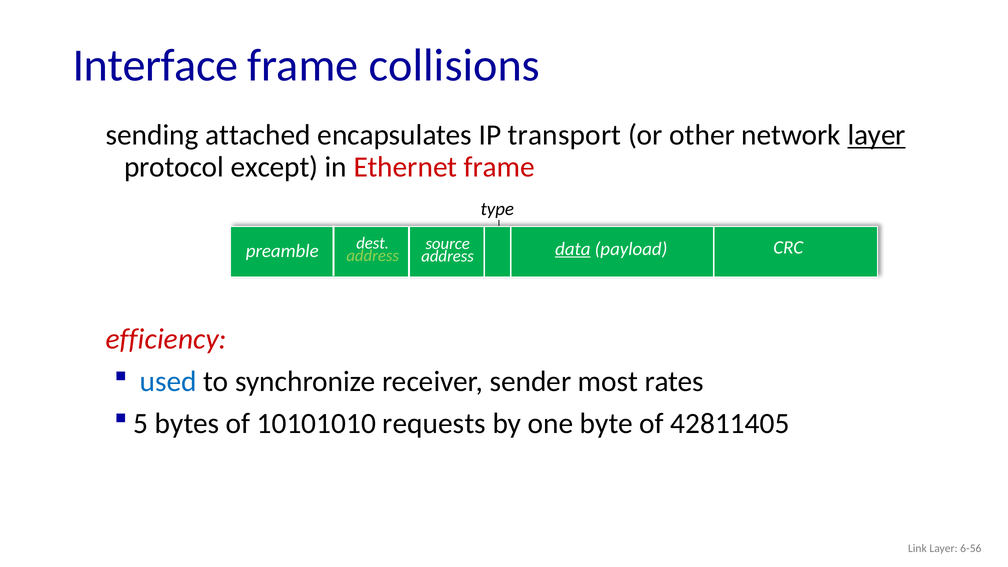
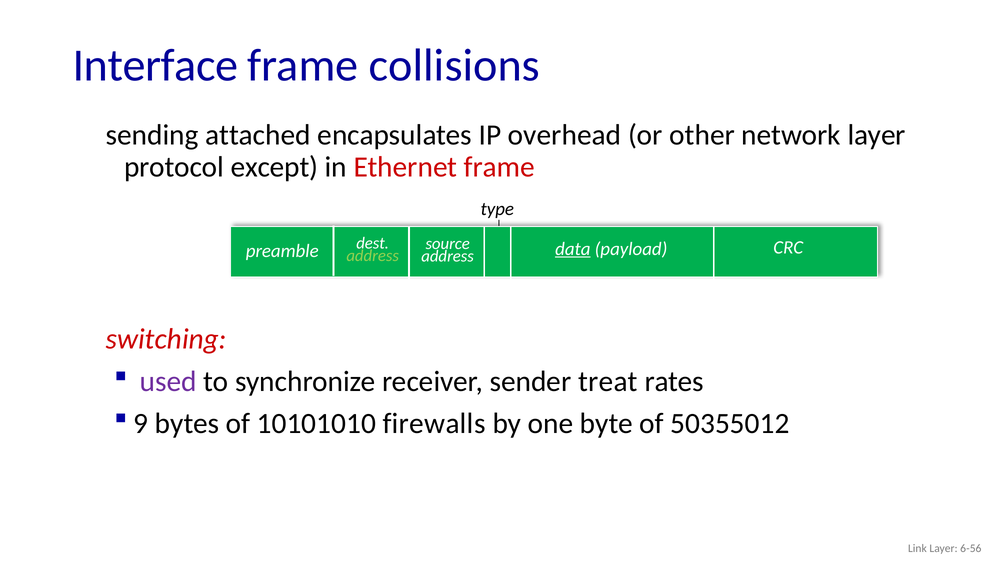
transport: transport -> overhead
layer at (877, 135) underline: present -> none
efficiency: efficiency -> switching
used colour: blue -> purple
most: most -> treat
5: 5 -> 9
requests: requests -> firewalls
42811405: 42811405 -> 50355012
